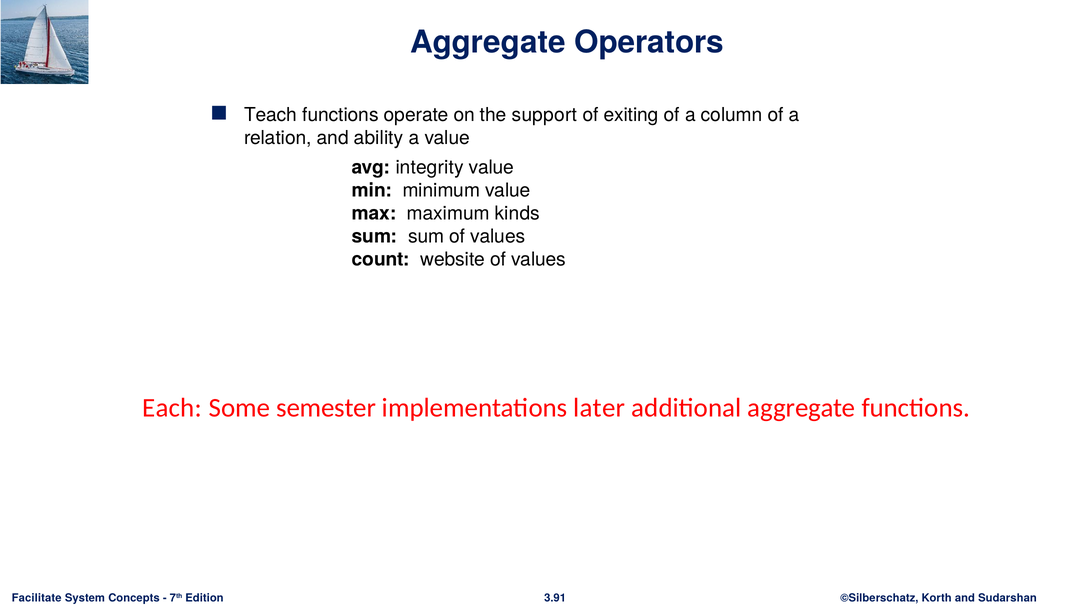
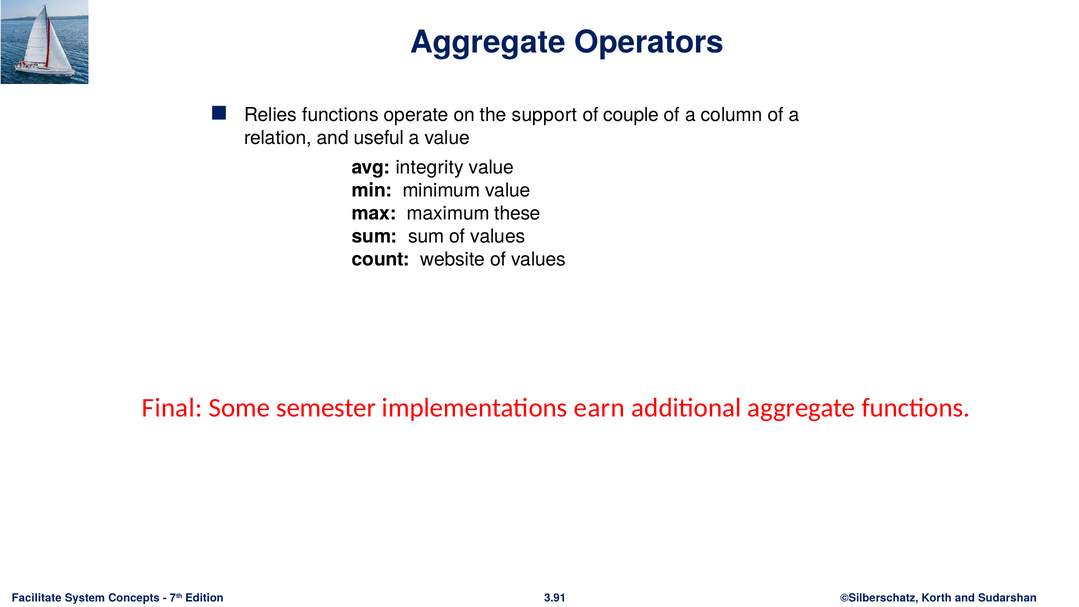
Teach: Teach -> Relies
exiting: exiting -> couple
ability: ability -> useful
kinds: kinds -> these
Each: Each -> Final
later: later -> earn
